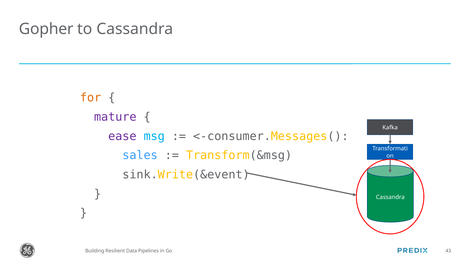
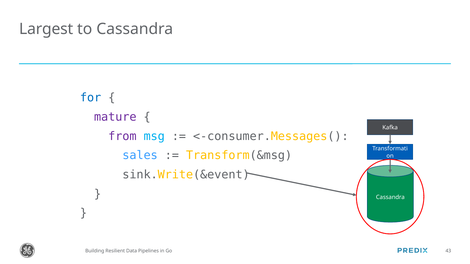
Gopher: Gopher -> Largest
for colour: orange -> blue
ease: ease -> from
